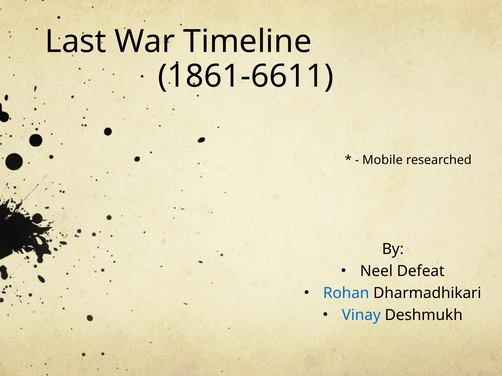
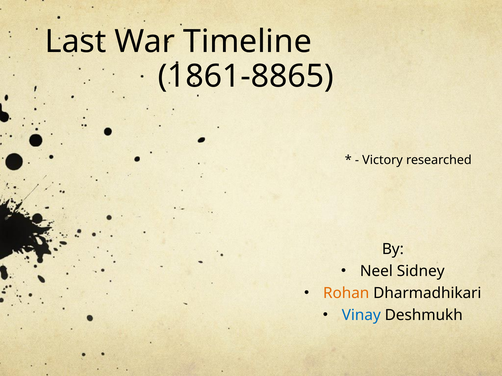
1861-6611: 1861-6611 -> 1861-8865
Mobile: Mobile -> Victory
Defeat: Defeat -> Sidney
Rohan colour: blue -> orange
